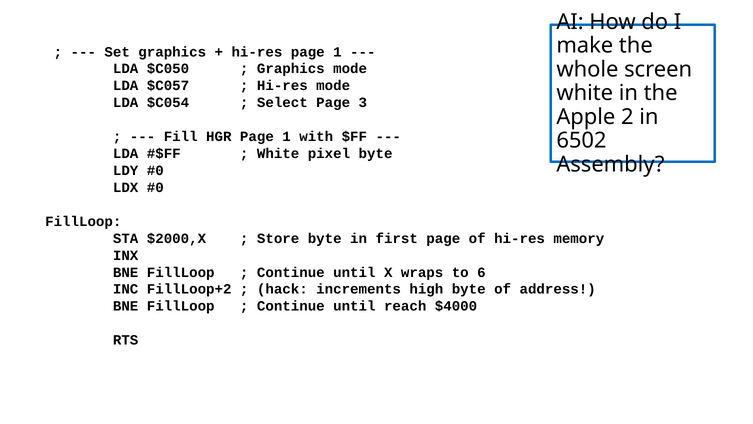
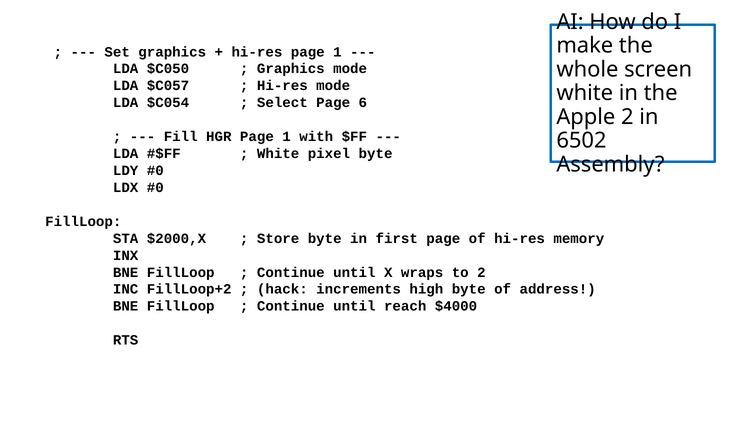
3: 3 -> 6
to 6: 6 -> 2
